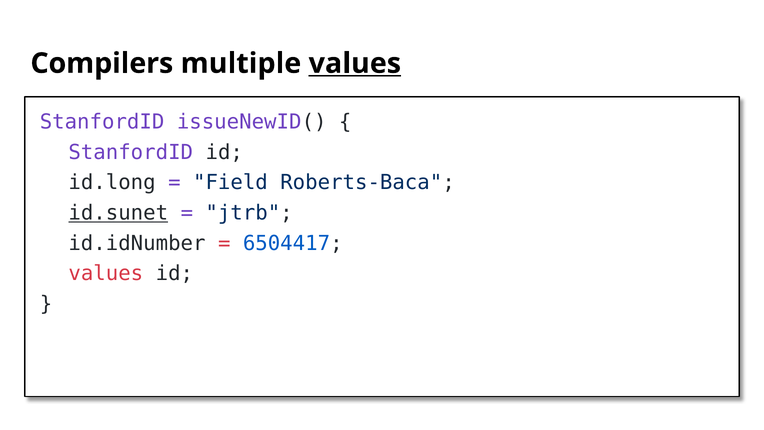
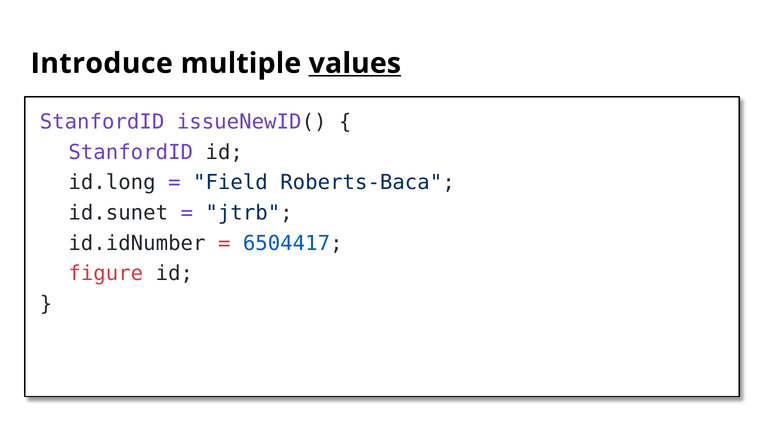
Compilers: Compilers -> Introduce
id.sunet underline: present -> none
values at (106, 273): values -> figure
